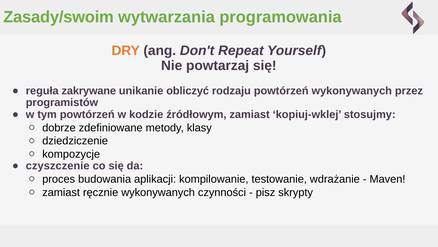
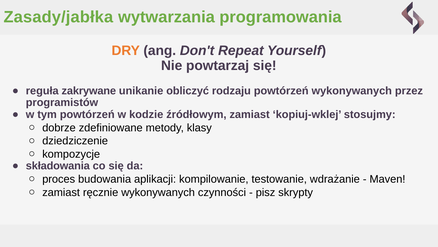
Zasady/swoim: Zasady/swoim -> Zasady/jabłka
czyszczenie: czyszczenie -> składowania
